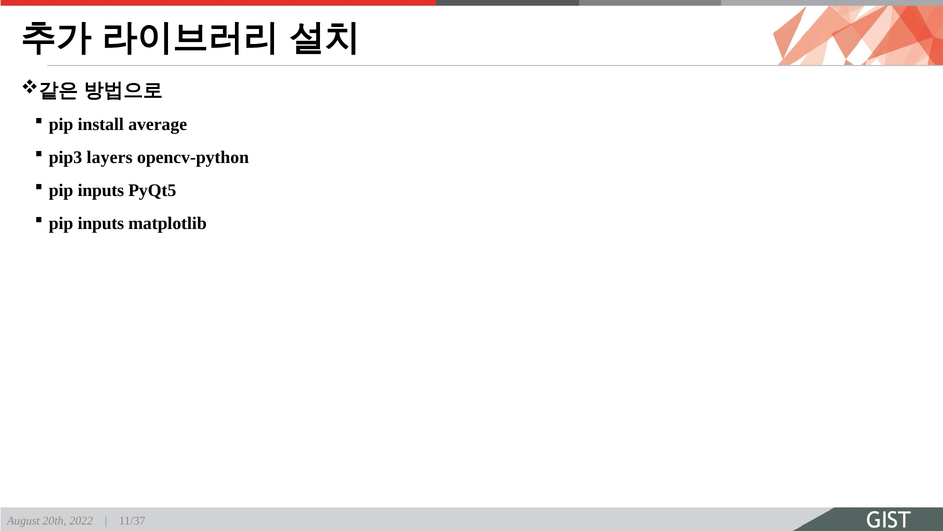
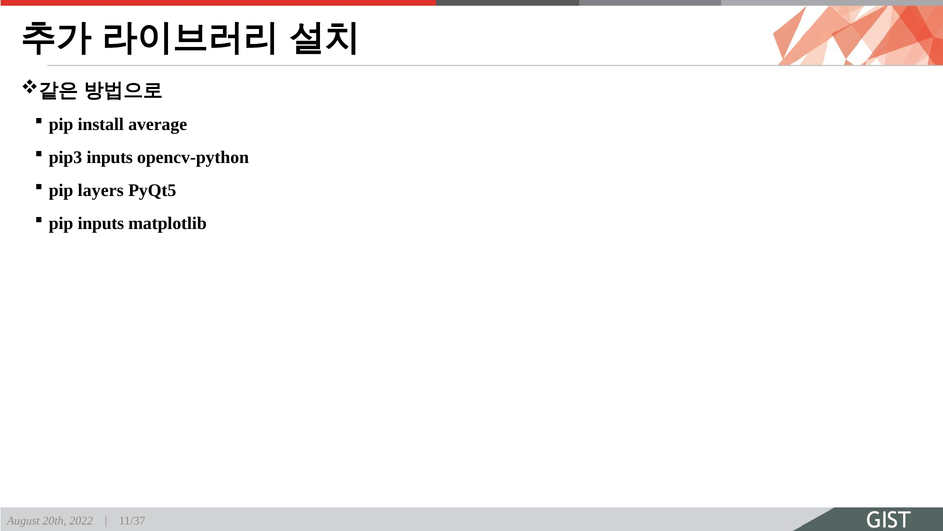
pip3 layers: layers -> inputs
inputs at (101, 190): inputs -> layers
